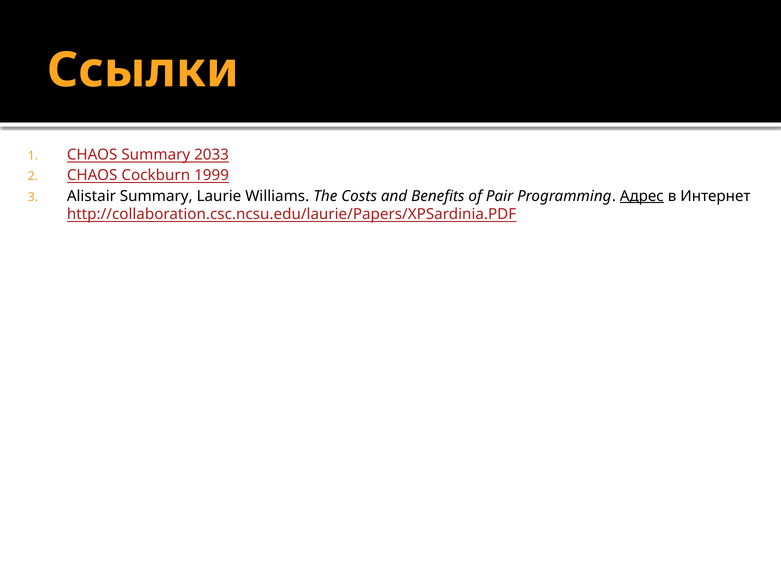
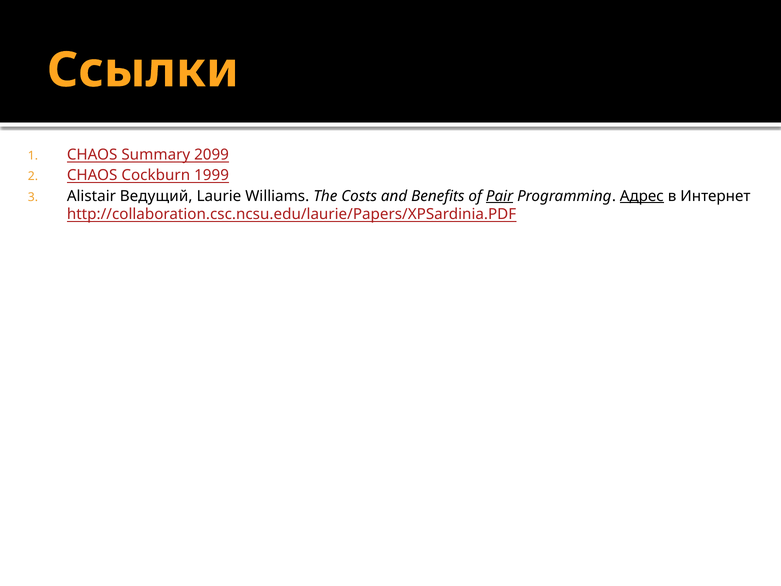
2033: 2033 -> 2099
Alistair Summary: Summary -> Ведущий
Pair underline: none -> present
